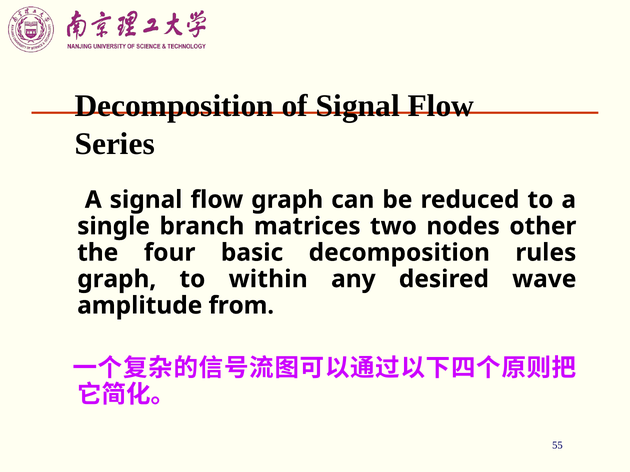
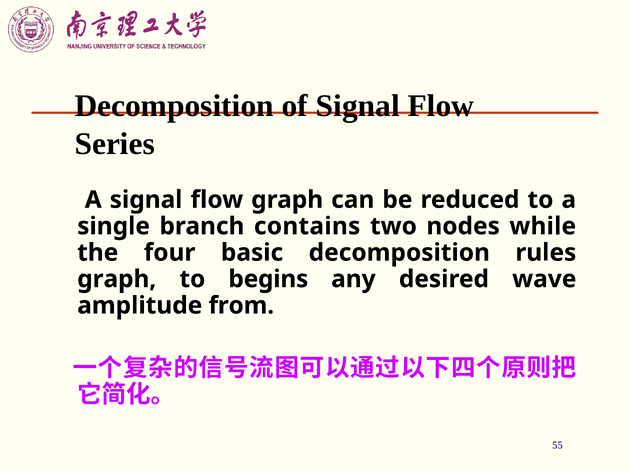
matrices: matrices -> contains
other: other -> while
within: within -> begins
